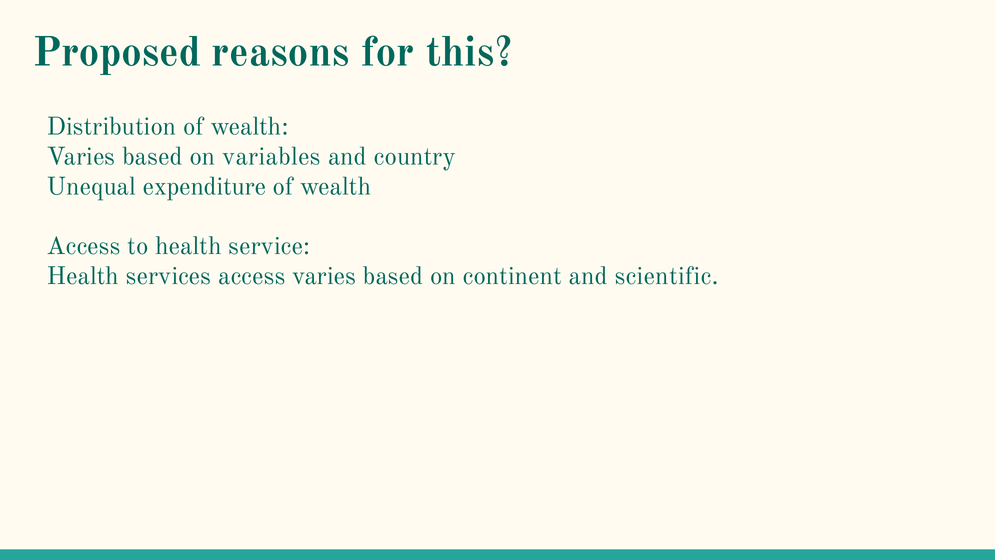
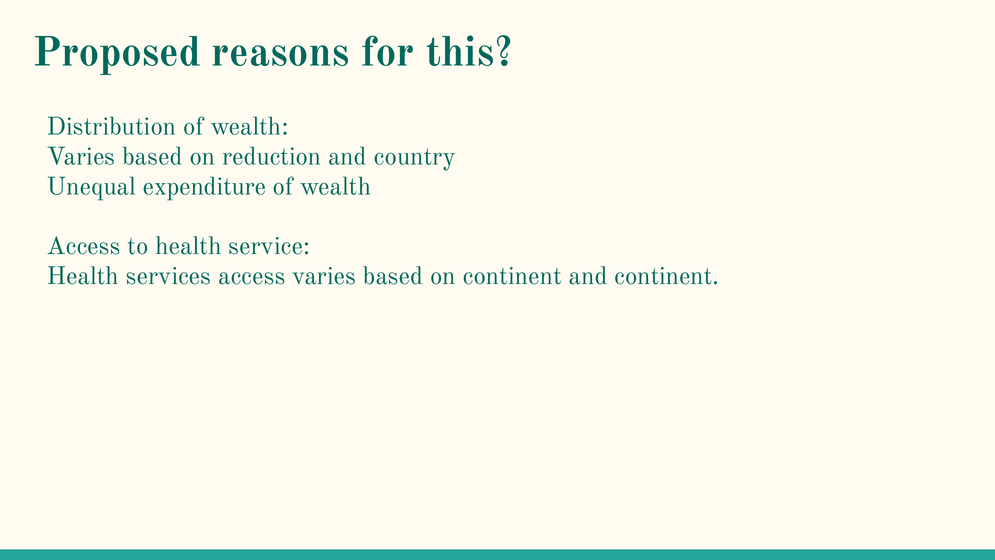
variables: variables -> reduction
and scientific: scientific -> continent
